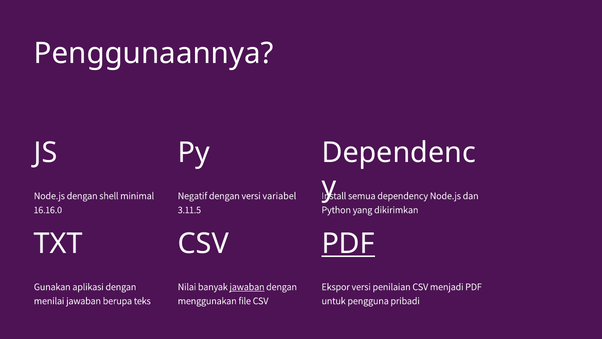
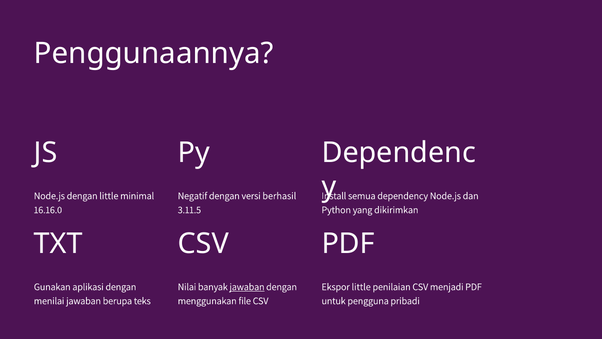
dengan shell: shell -> little
variabel: variabel -> berhasil
PDF at (348, 244) underline: present -> none
Ekspor versi: versi -> little
